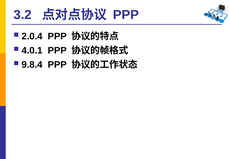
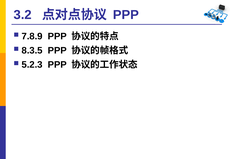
2.0.4: 2.0.4 -> 7.8.9
4.0.1: 4.0.1 -> 8.3.5
9.8.4: 9.8.4 -> 5.2.3
